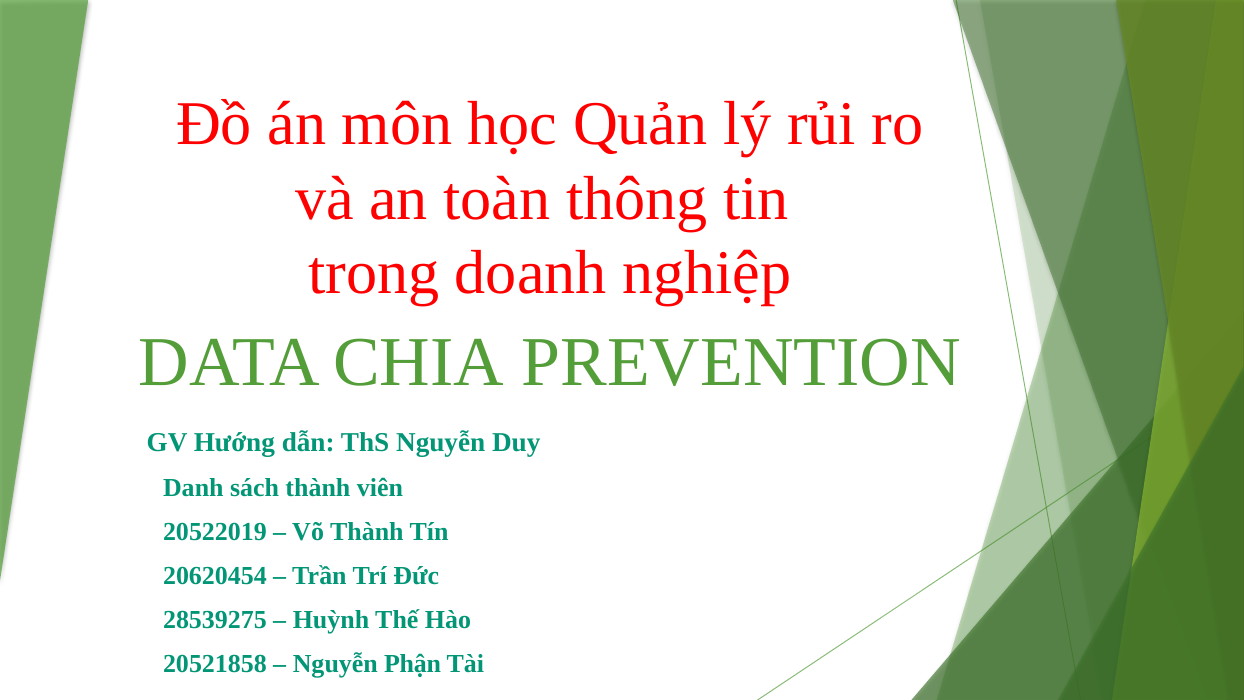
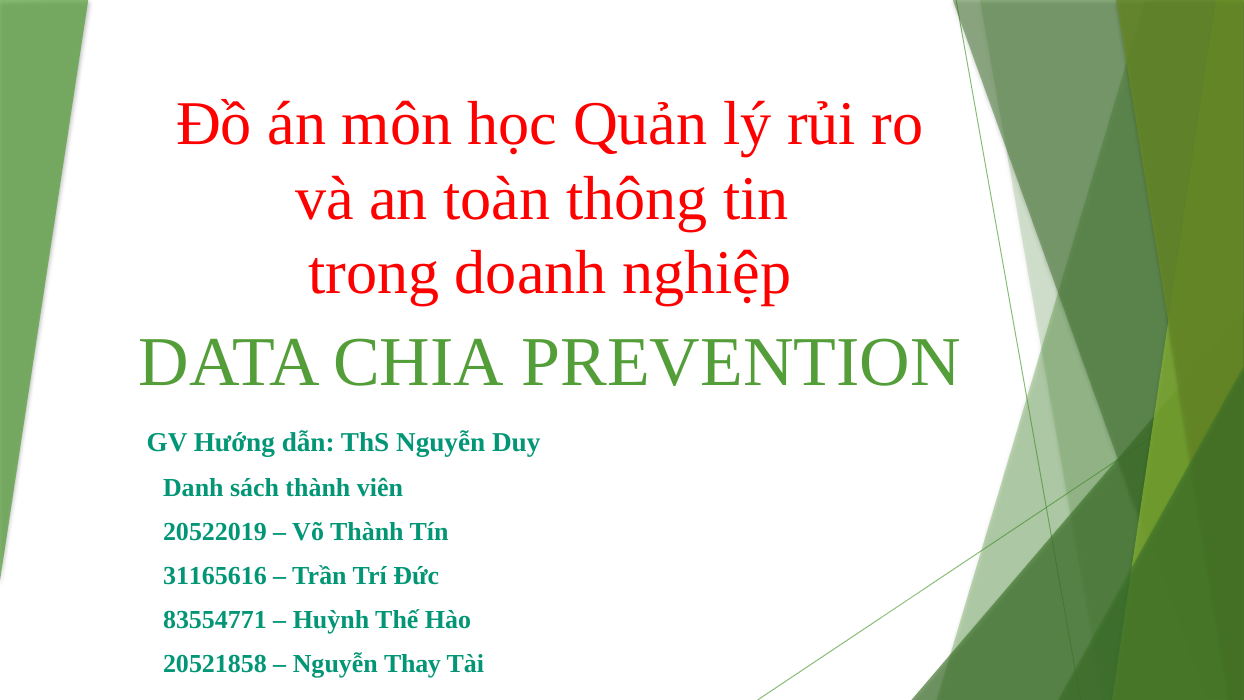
20620454: 20620454 -> 31165616
28539275: 28539275 -> 83554771
Phận: Phận -> Thay
